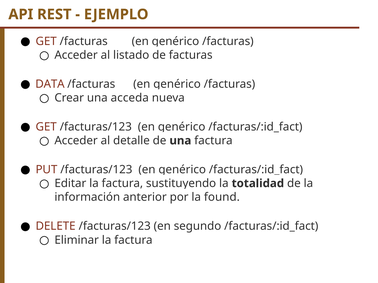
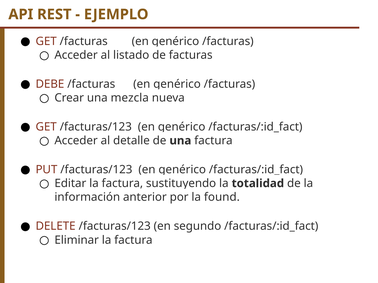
DATA: DATA -> DEBE
acceda: acceda -> mezcla
